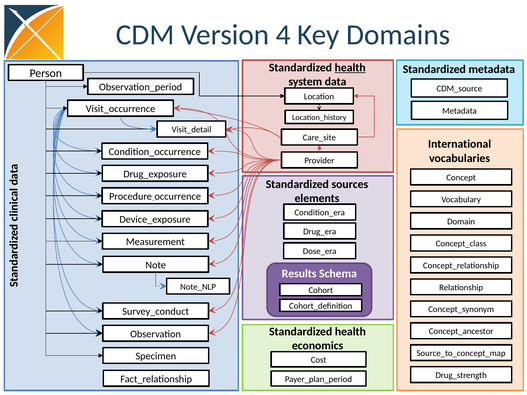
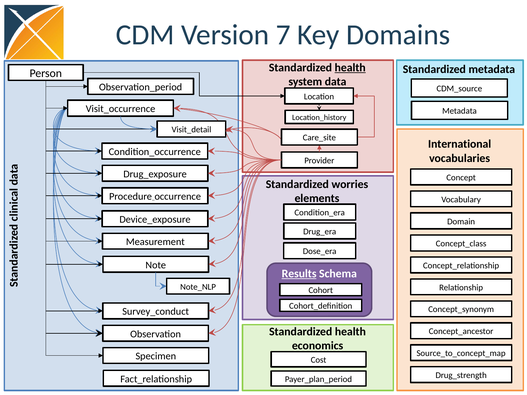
4: 4 -> 7
sources: sources -> worries
Results underline: none -> present
